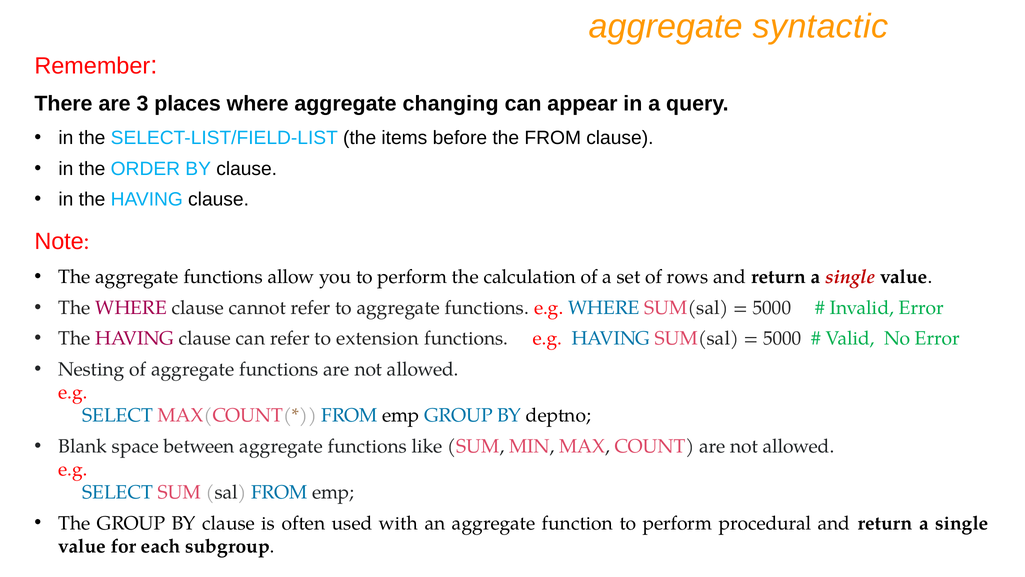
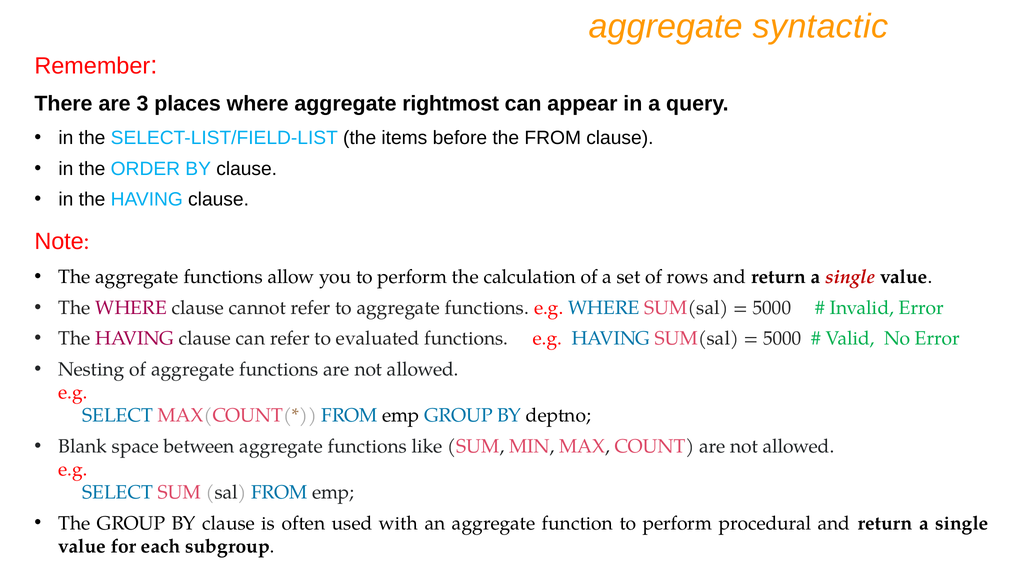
changing: changing -> rightmost
extension: extension -> evaluated
